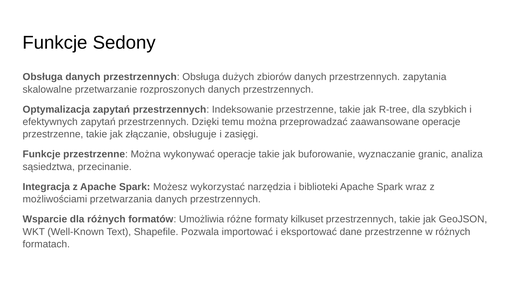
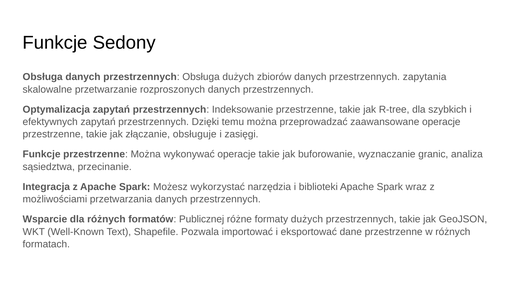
Umożliwia: Umożliwia -> Publicznej
formaty kilkuset: kilkuset -> dużych
